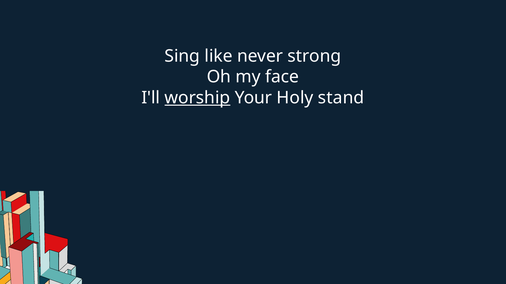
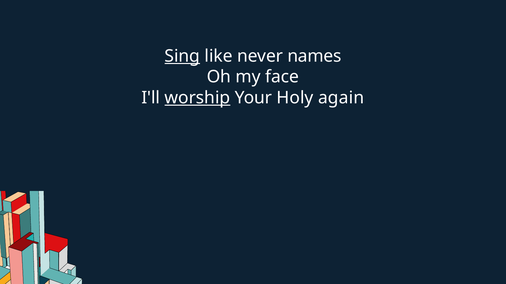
Sing underline: none -> present
strong: strong -> names
stand: stand -> again
